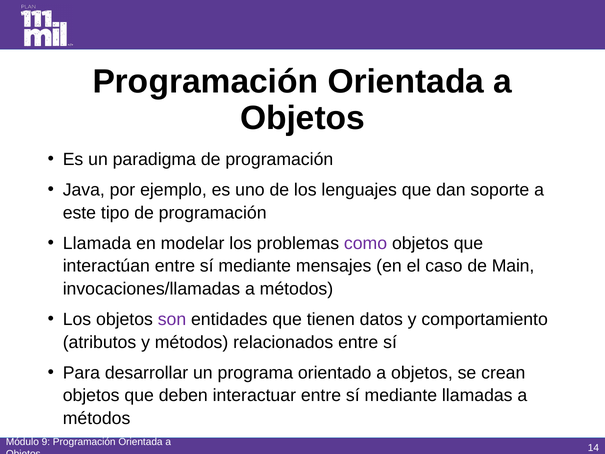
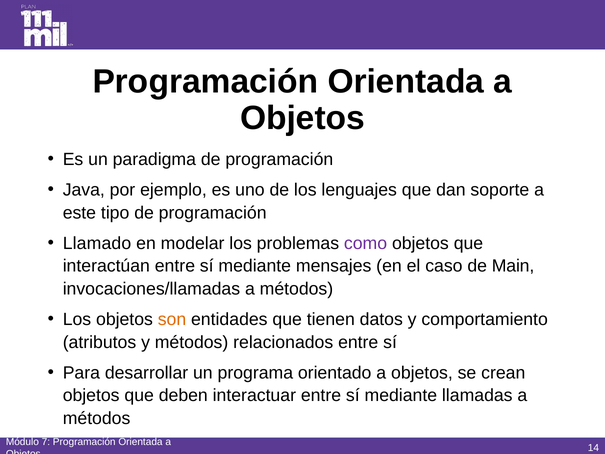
Llamada: Llamada -> Llamado
son colour: purple -> orange
9: 9 -> 7
